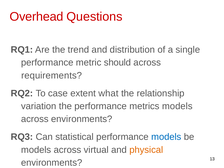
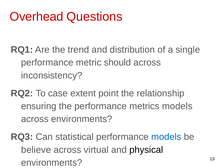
requirements: requirements -> inconsistency
what: what -> point
variation: variation -> ensuring
models at (36, 150): models -> believe
physical colour: orange -> black
